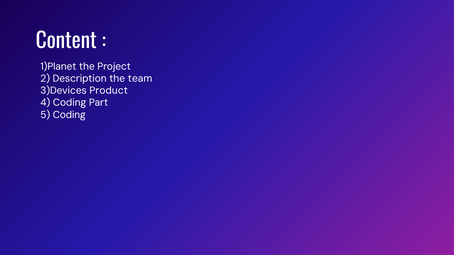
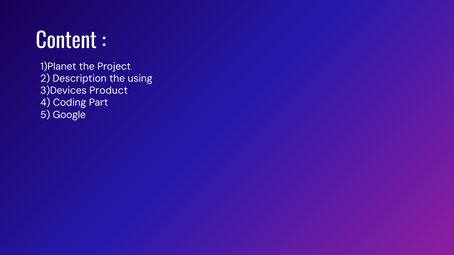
team: team -> using
5 Coding: Coding -> Google
